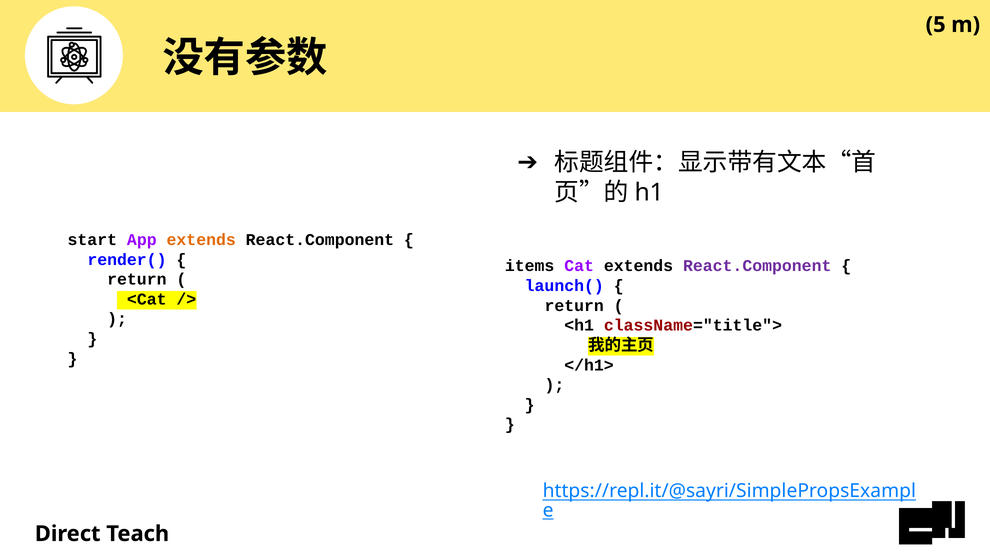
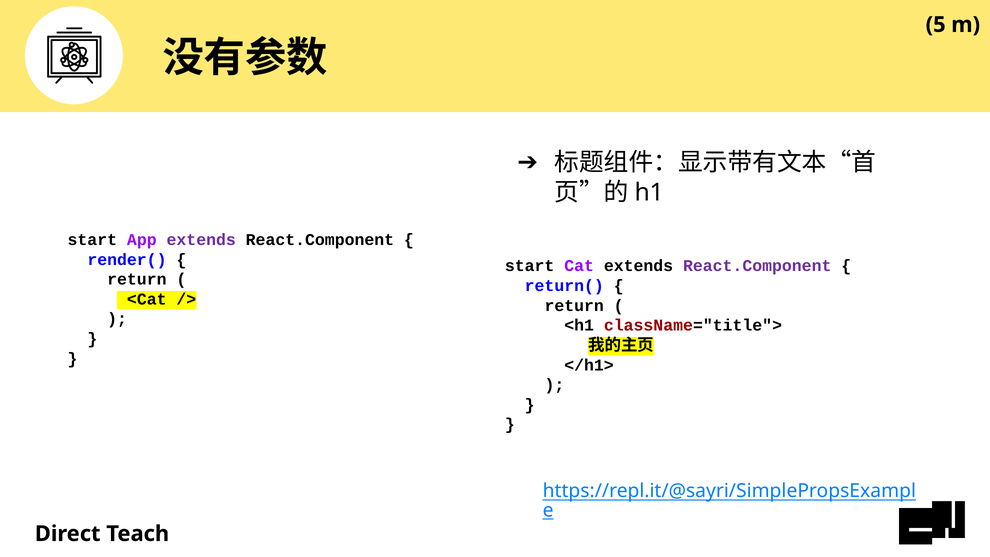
extends at (201, 240) colour: orange -> purple
items at (530, 266): items -> start
launch(: launch( -> return(
